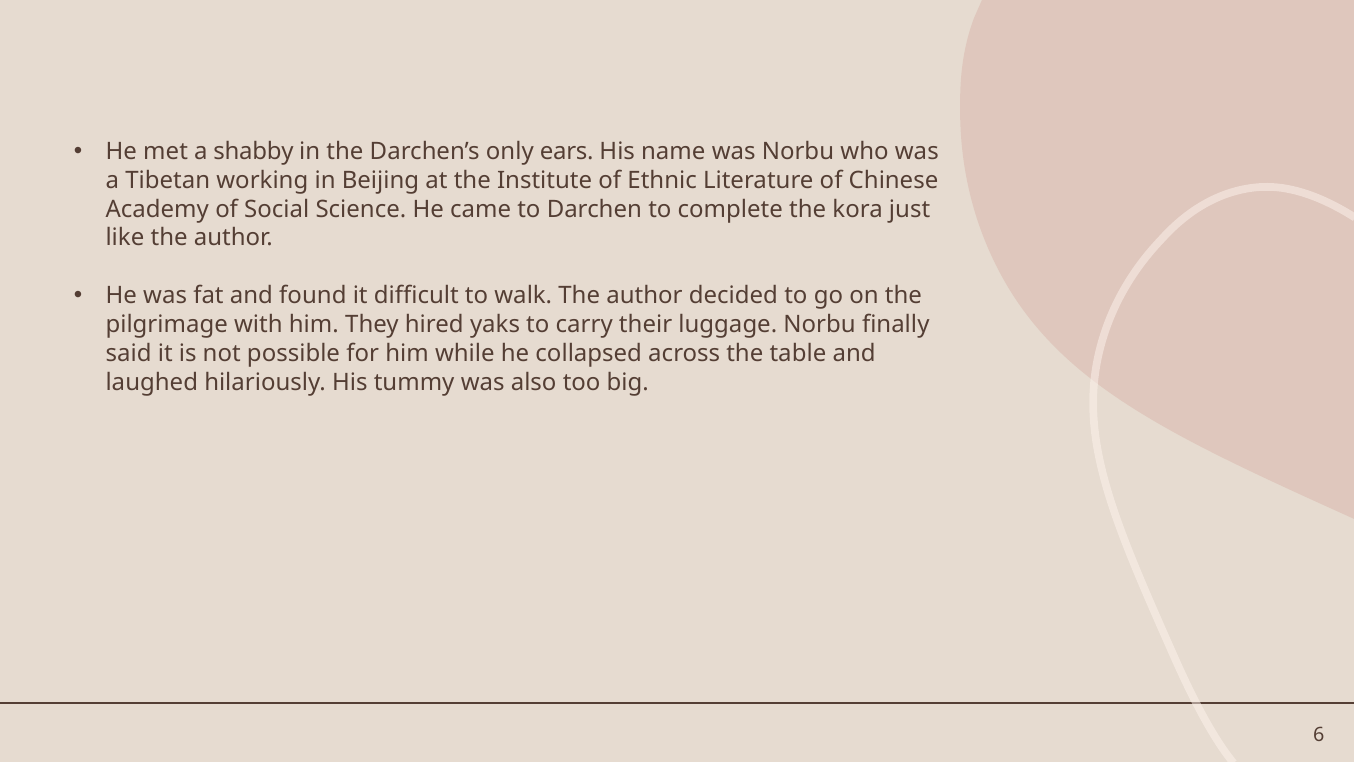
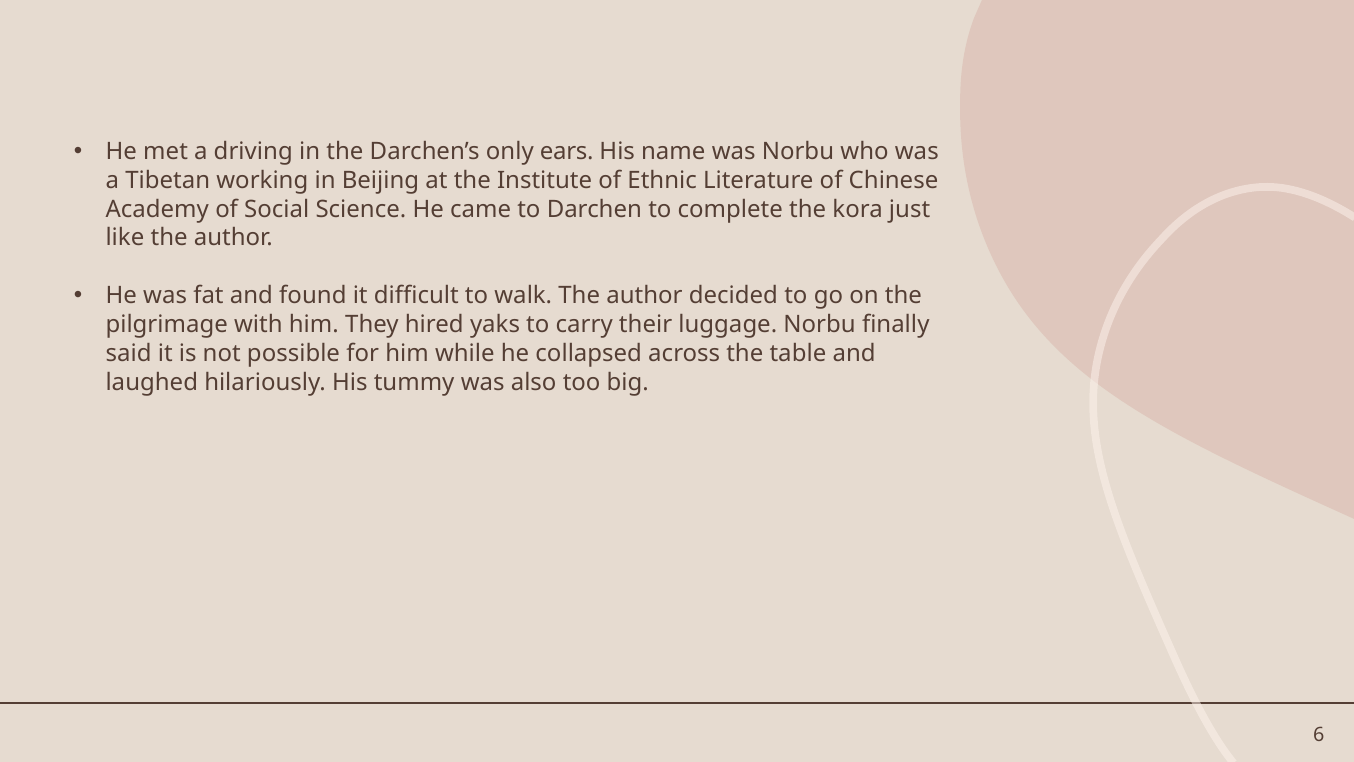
shabby: shabby -> driving
